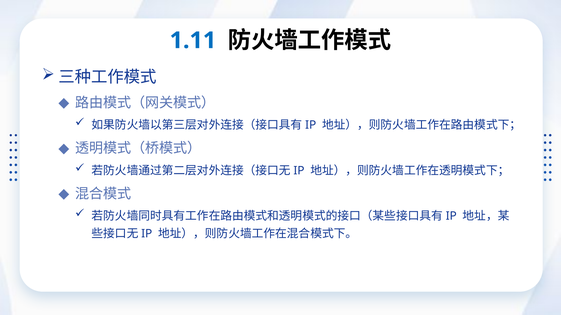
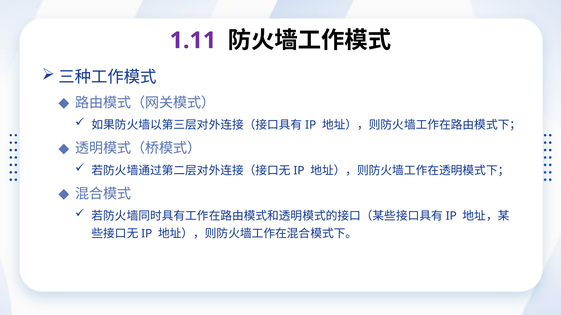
1.11 colour: blue -> purple
